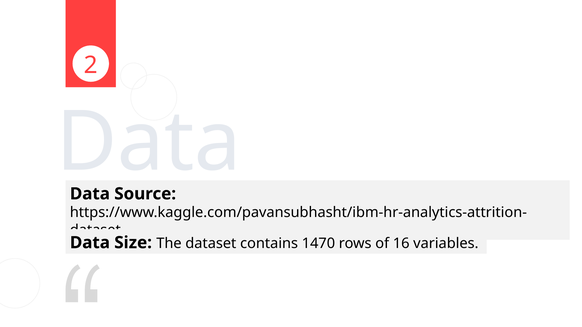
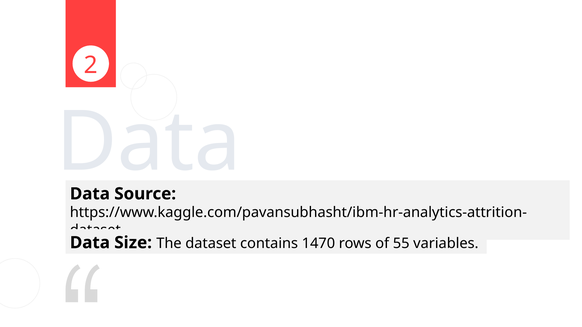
16: 16 -> 55
